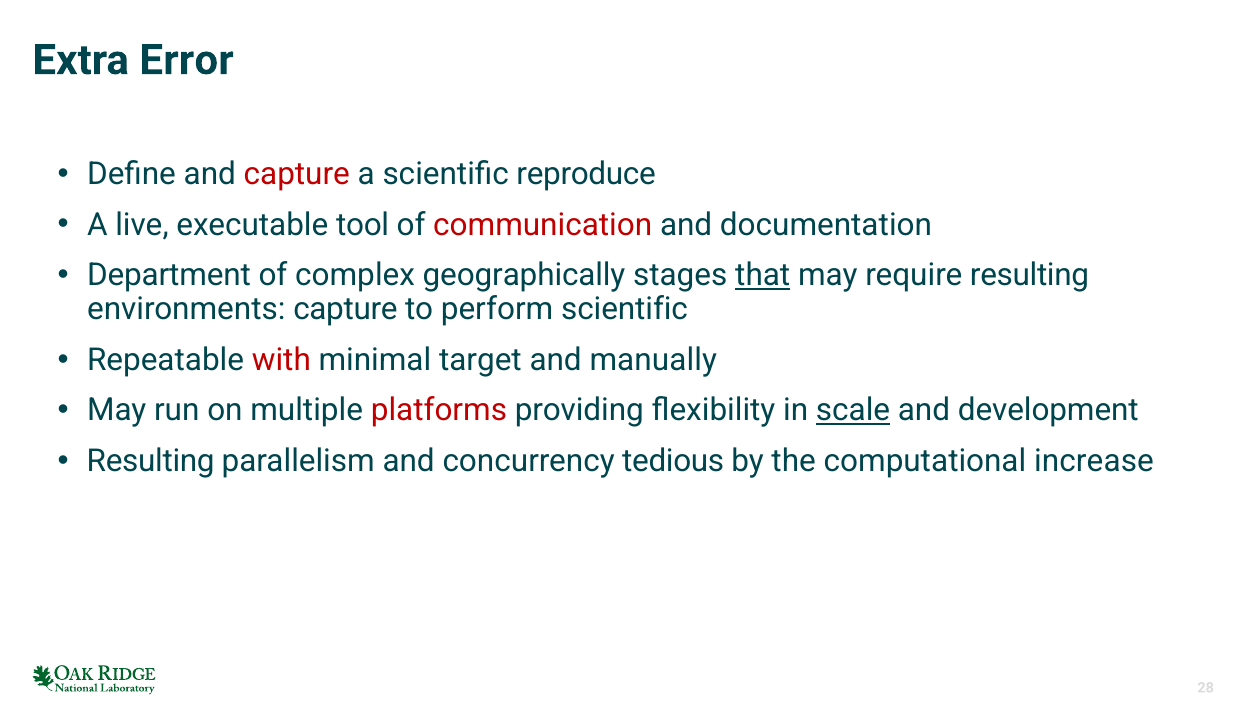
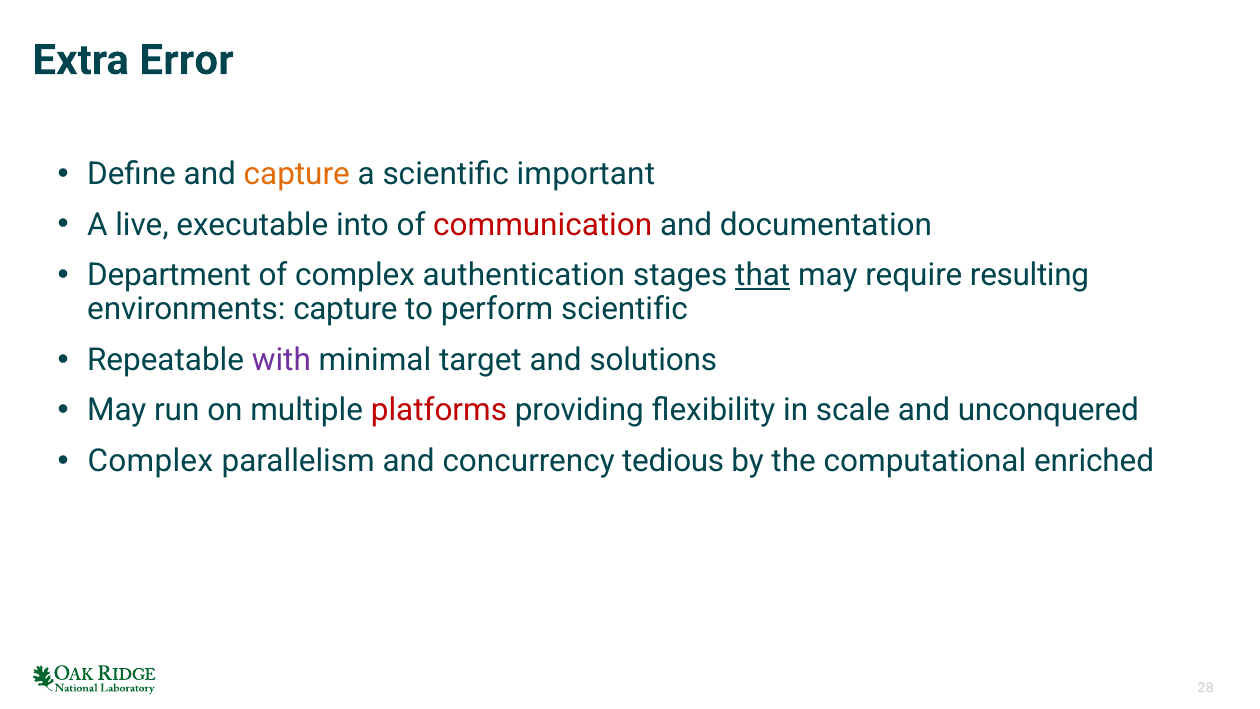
capture at (297, 174) colour: red -> orange
reproduce: reproduce -> important
tool: tool -> into
geographically: geographically -> authentication
with colour: red -> purple
manually: manually -> solutions
scale underline: present -> none
development: development -> unconquered
Resulting at (151, 461): Resulting -> Complex
increase: increase -> enriched
